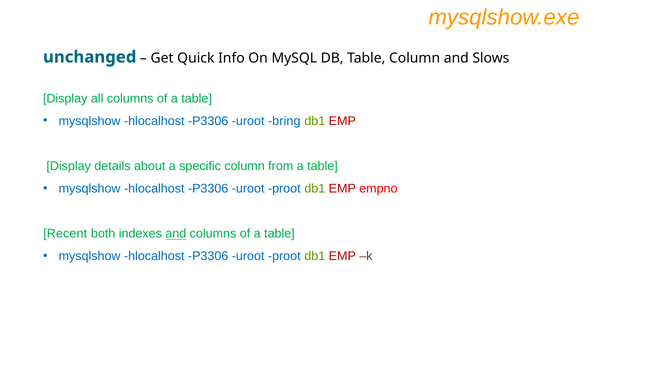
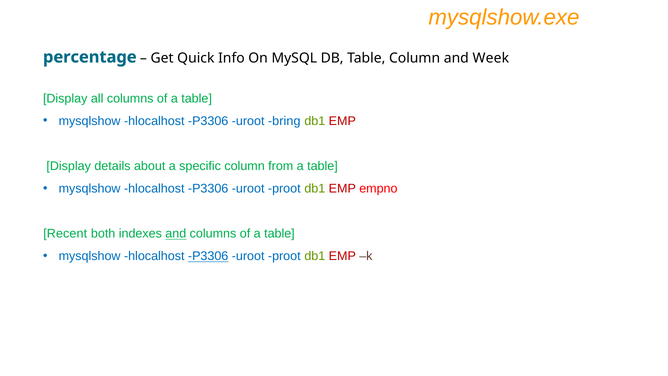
unchanged: unchanged -> percentage
Slows: Slows -> Week
P3306 at (208, 256) underline: none -> present
